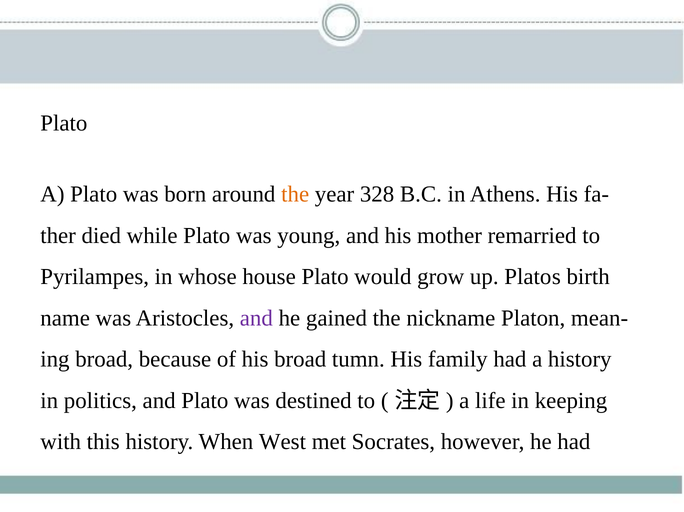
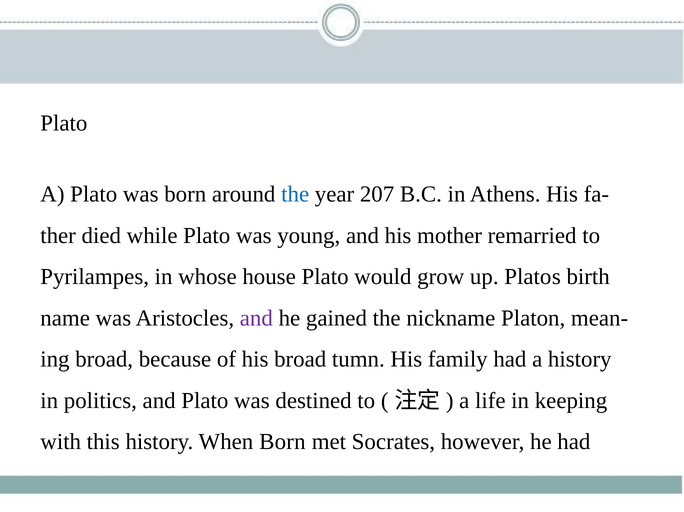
the at (295, 194) colour: orange -> blue
328: 328 -> 207
When West: West -> Born
